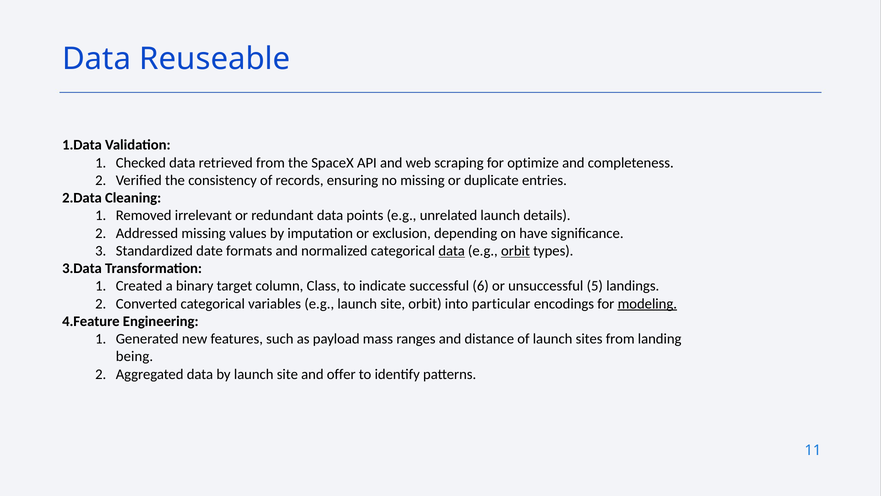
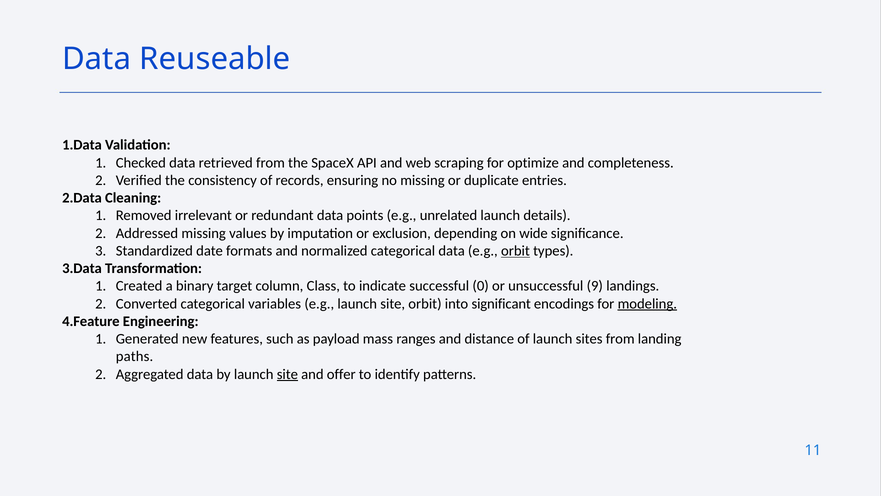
have: have -> wide
data at (452, 251) underline: present -> none
6: 6 -> 0
5: 5 -> 9
particular: particular -> significant
being: being -> paths
site at (287, 374) underline: none -> present
